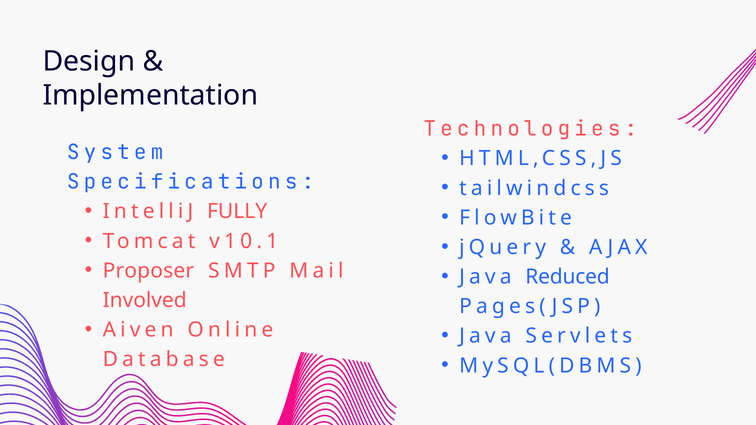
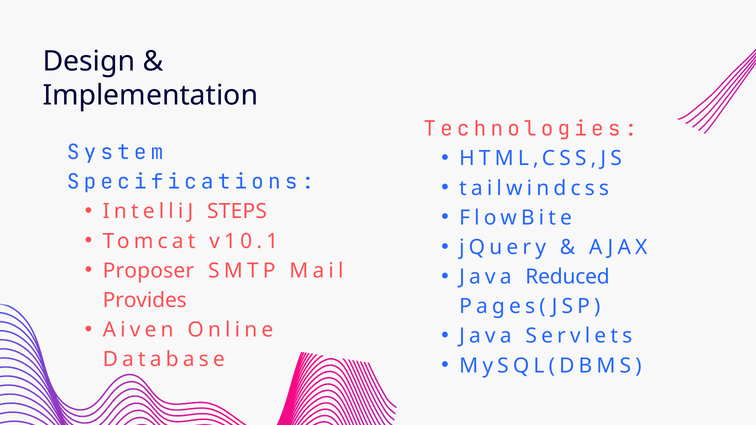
FULLY: FULLY -> STEPS
Involved: Involved -> Provides
